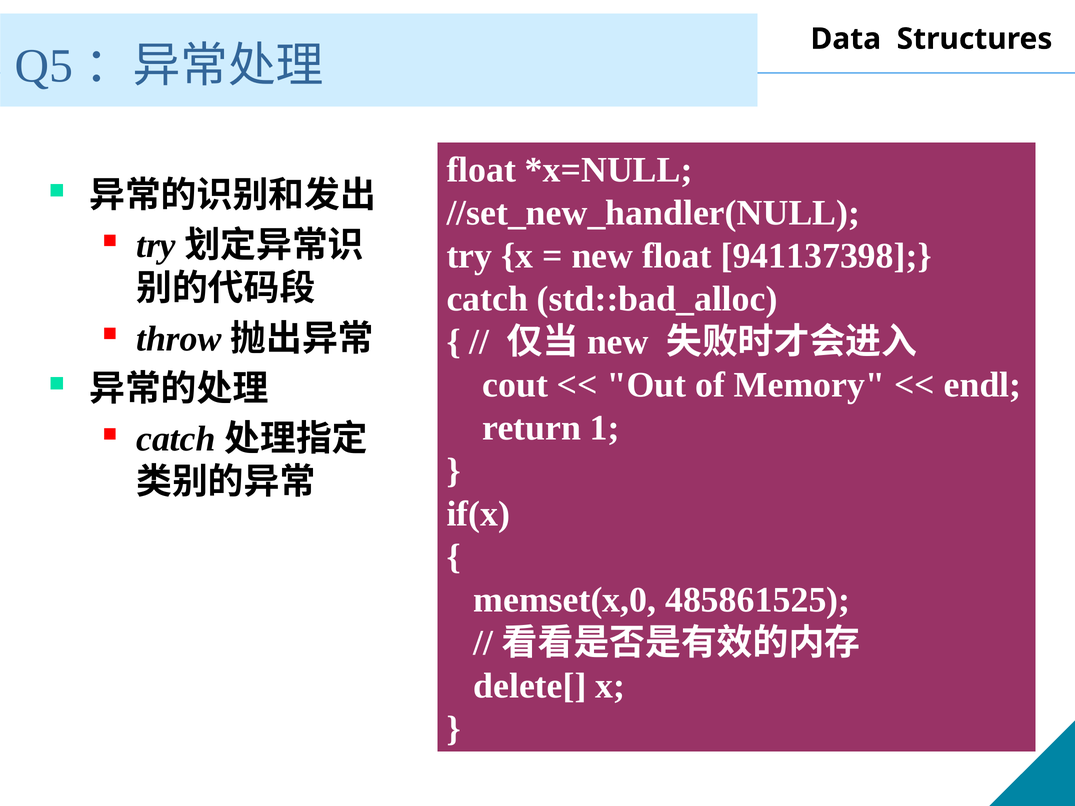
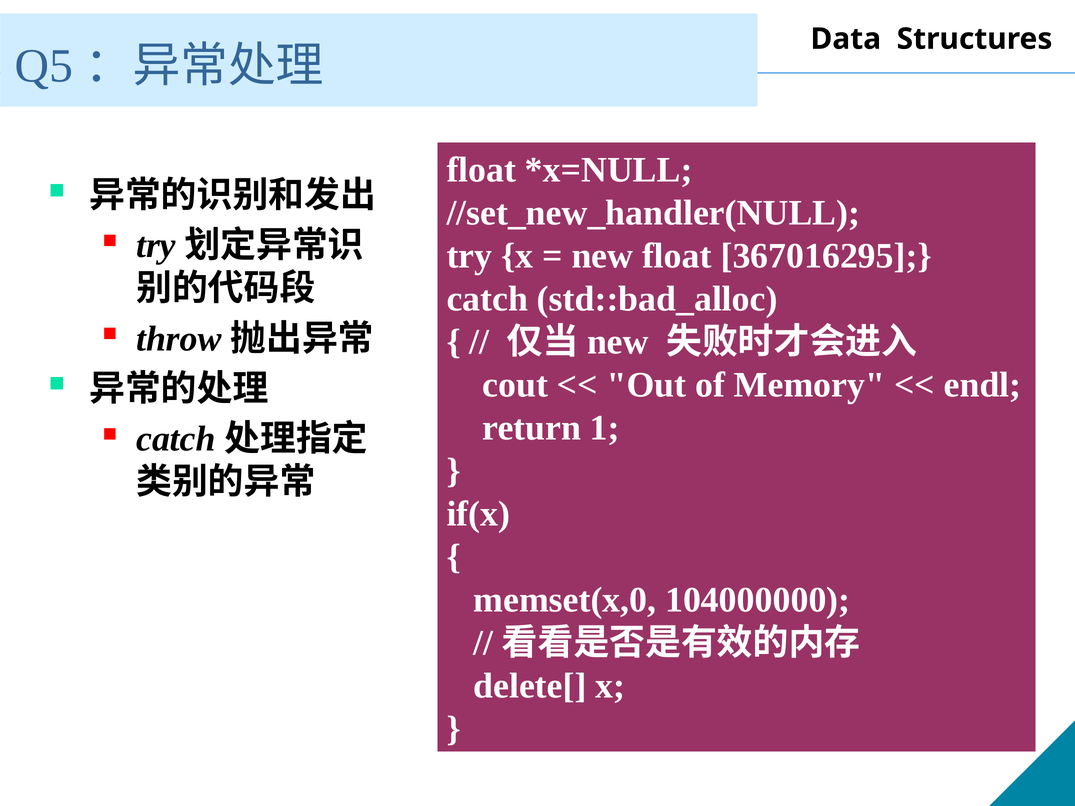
941137398: 941137398 -> 367016295
485861525: 485861525 -> 104000000
